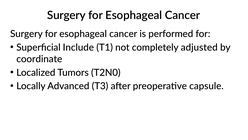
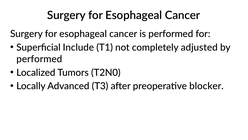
coordinate at (39, 59): coordinate -> performed
capsule: capsule -> blocker
